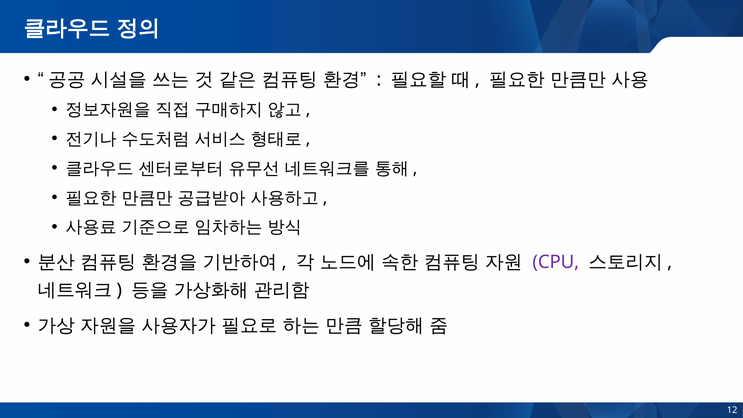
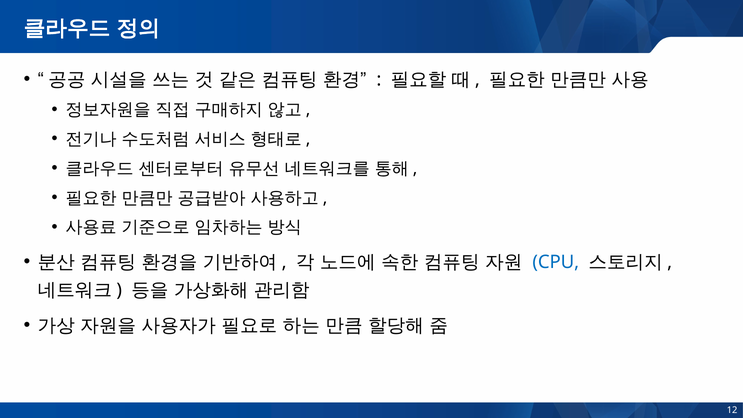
CPU colour: purple -> blue
